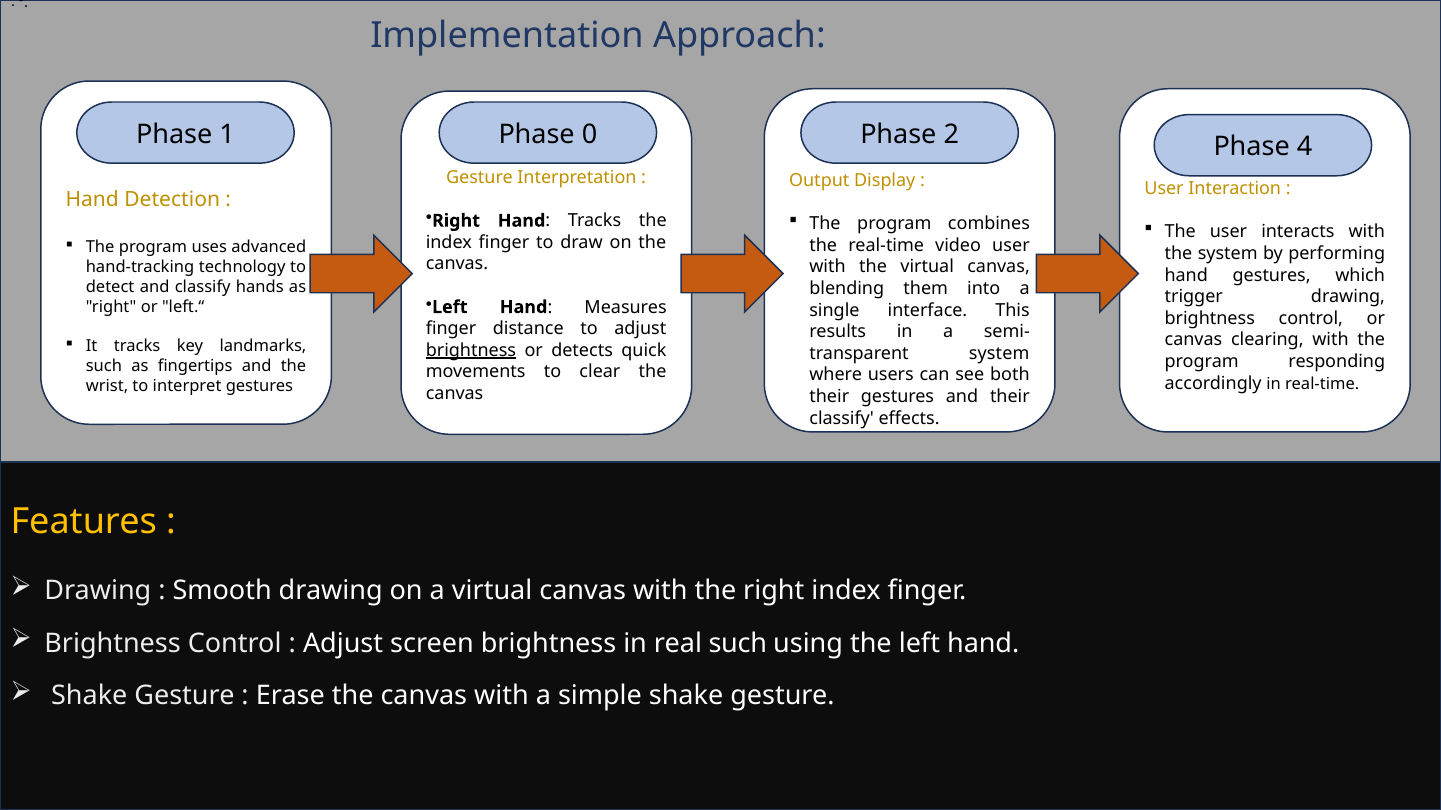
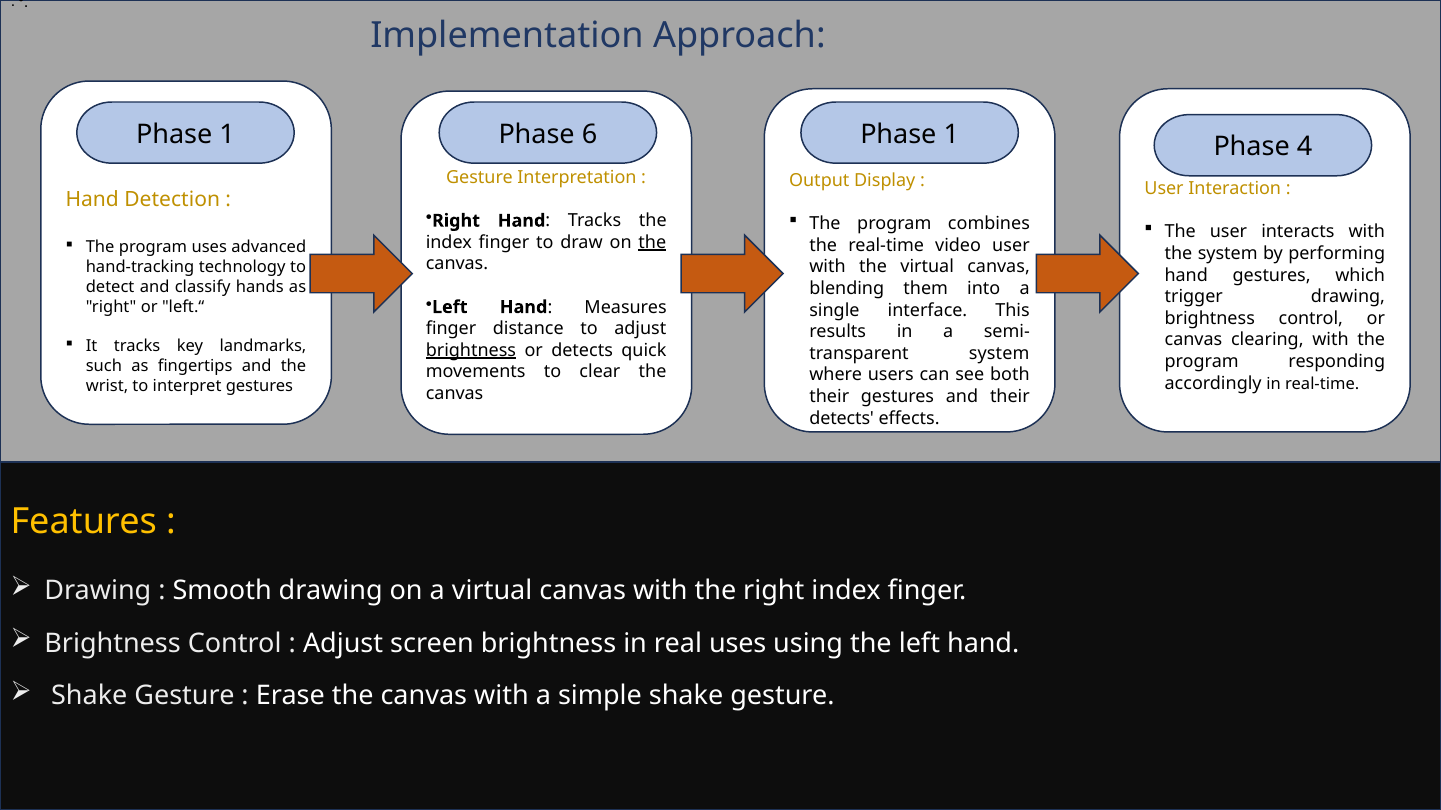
0: 0 -> 6
2 at (951, 135): 2 -> 1
the at (652, 242) underline: none -> present
classify at (842, 418): classify -> detects
real such: such -> uses
